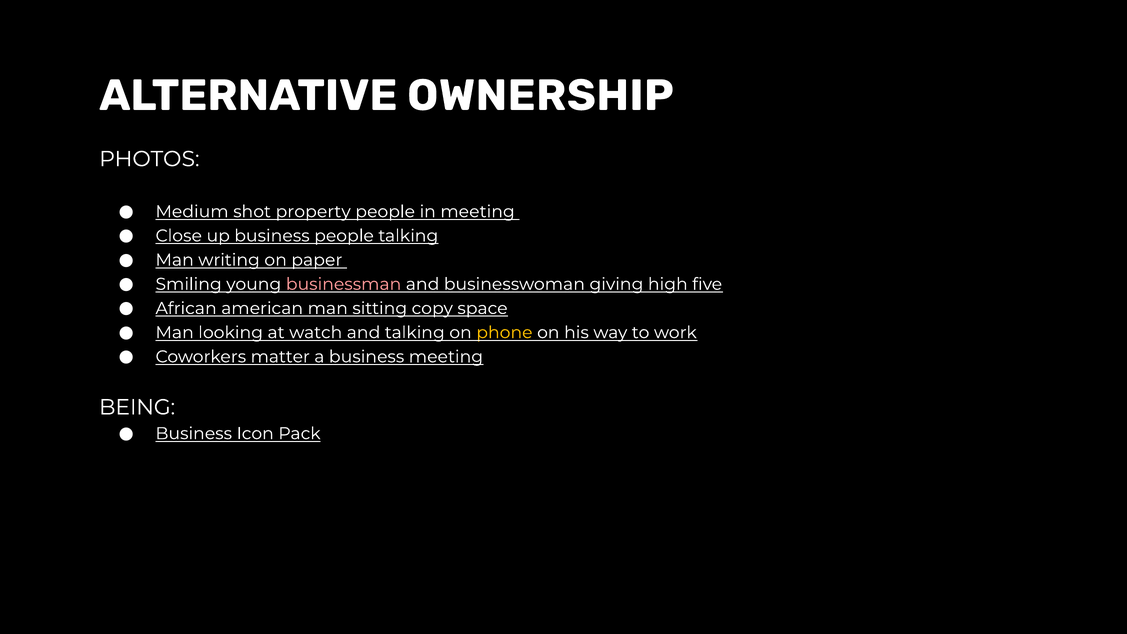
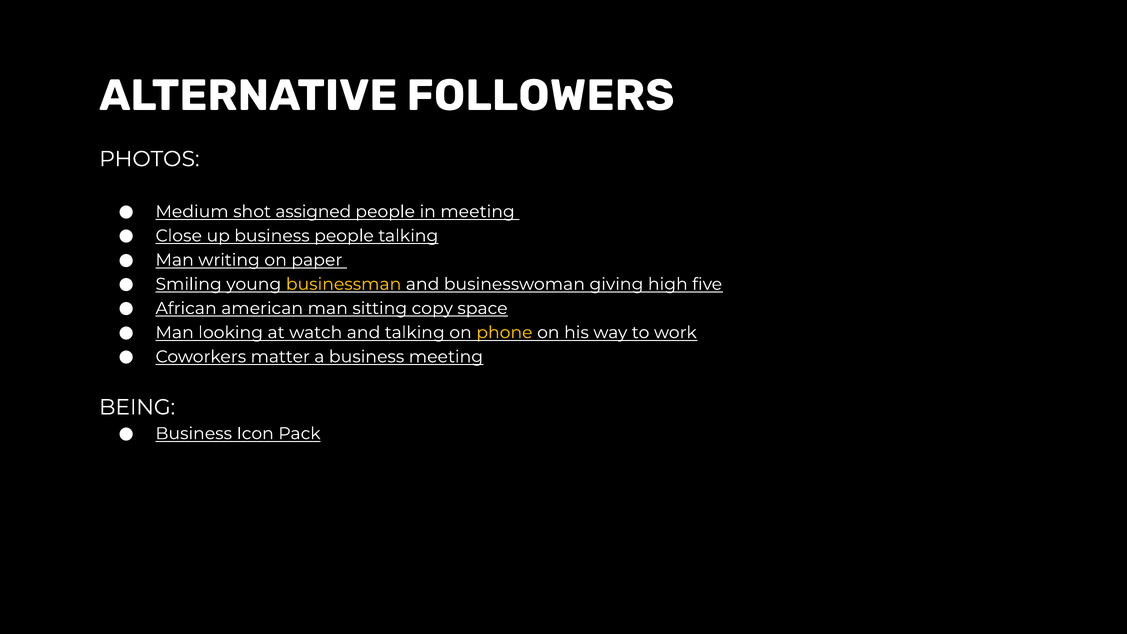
OWNERSHIP: OWNERSHIP -> FOLLOWERS
property: property -> assigned
businessman colour: pink -> yellow
